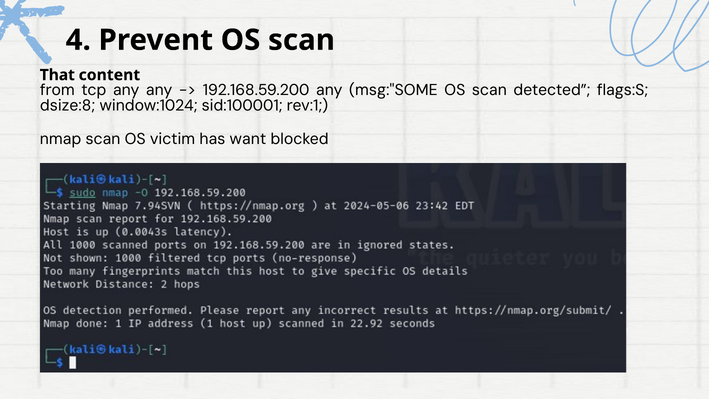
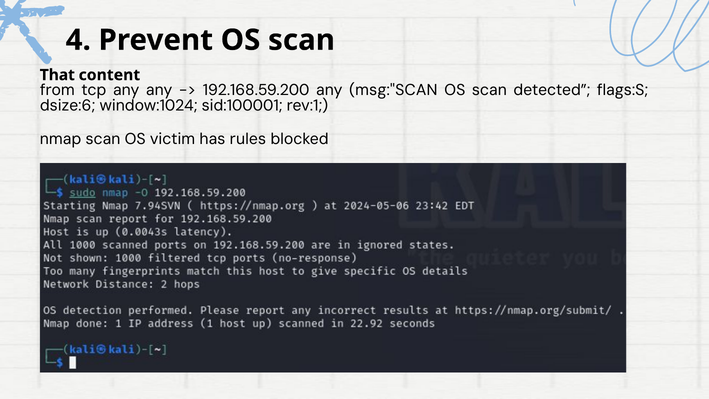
msg:"SOME: msg:"SOME -> msg:"SCAN
dsize:8: dsize:8 -> dsize:6
want: want -> rules
